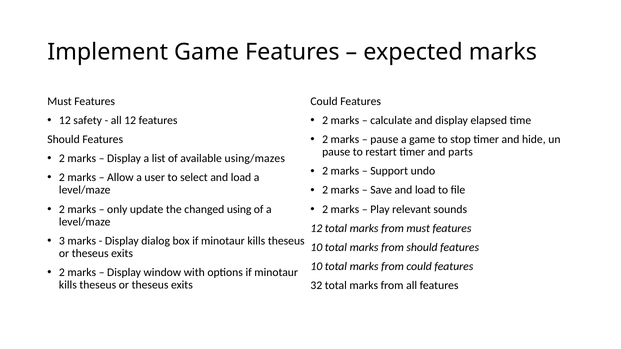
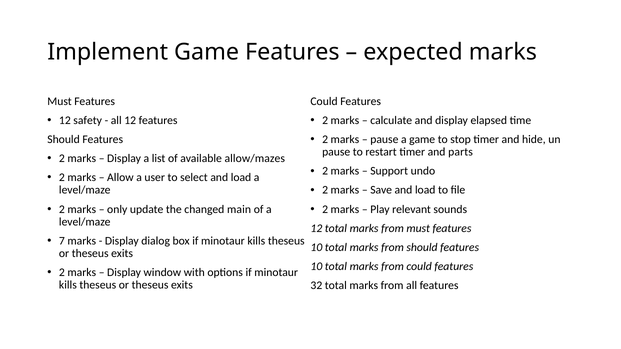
using/mazes: using/mazes -> allow/mazes
using: using -> main
3: 3 -> 7
